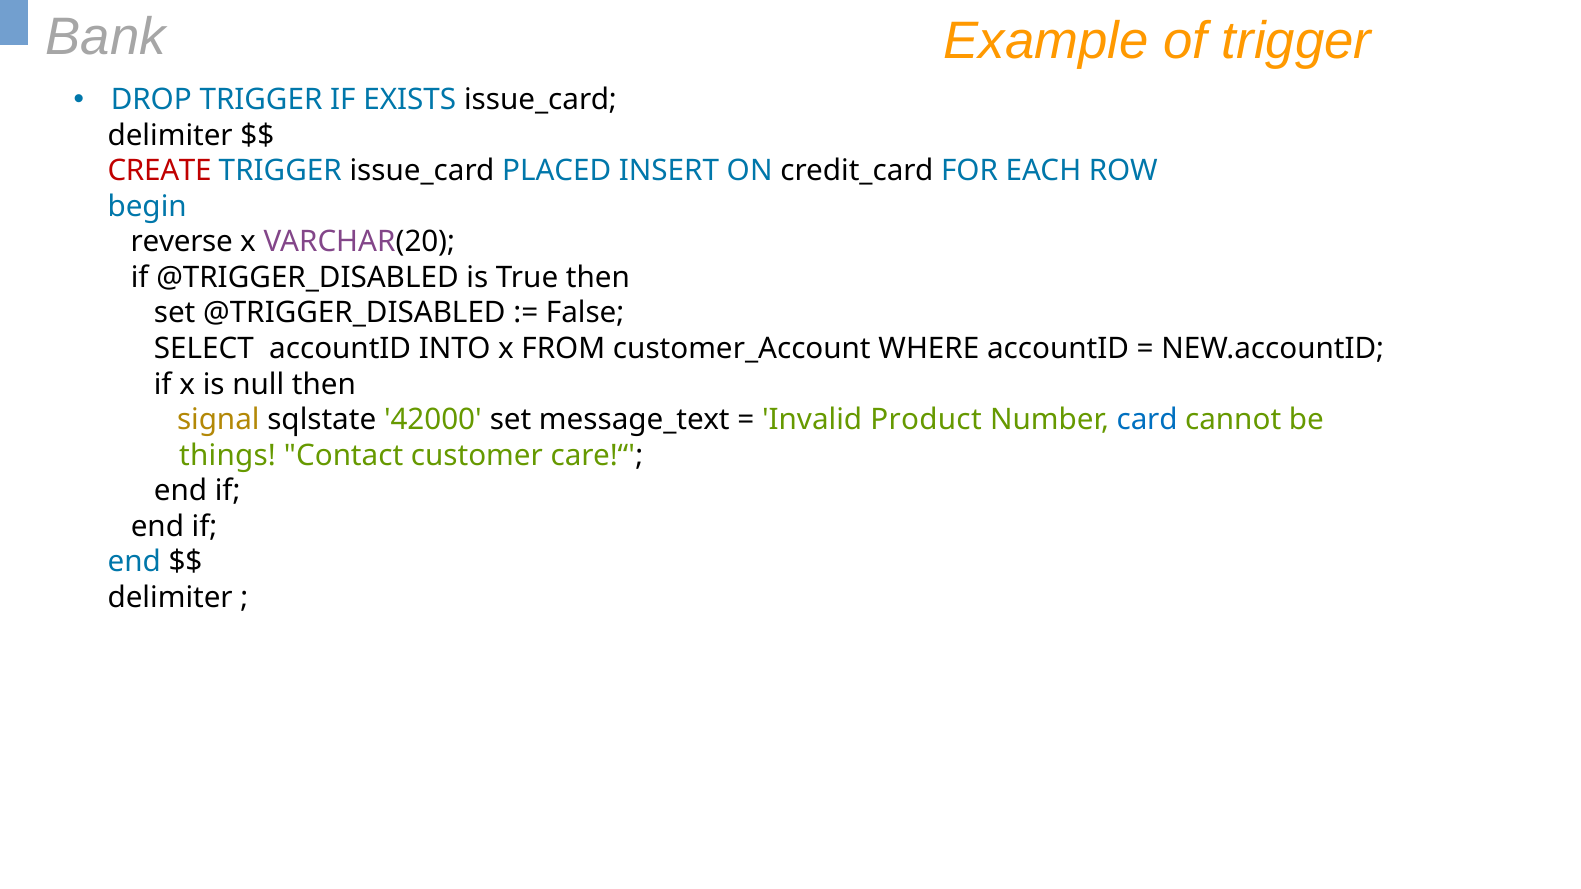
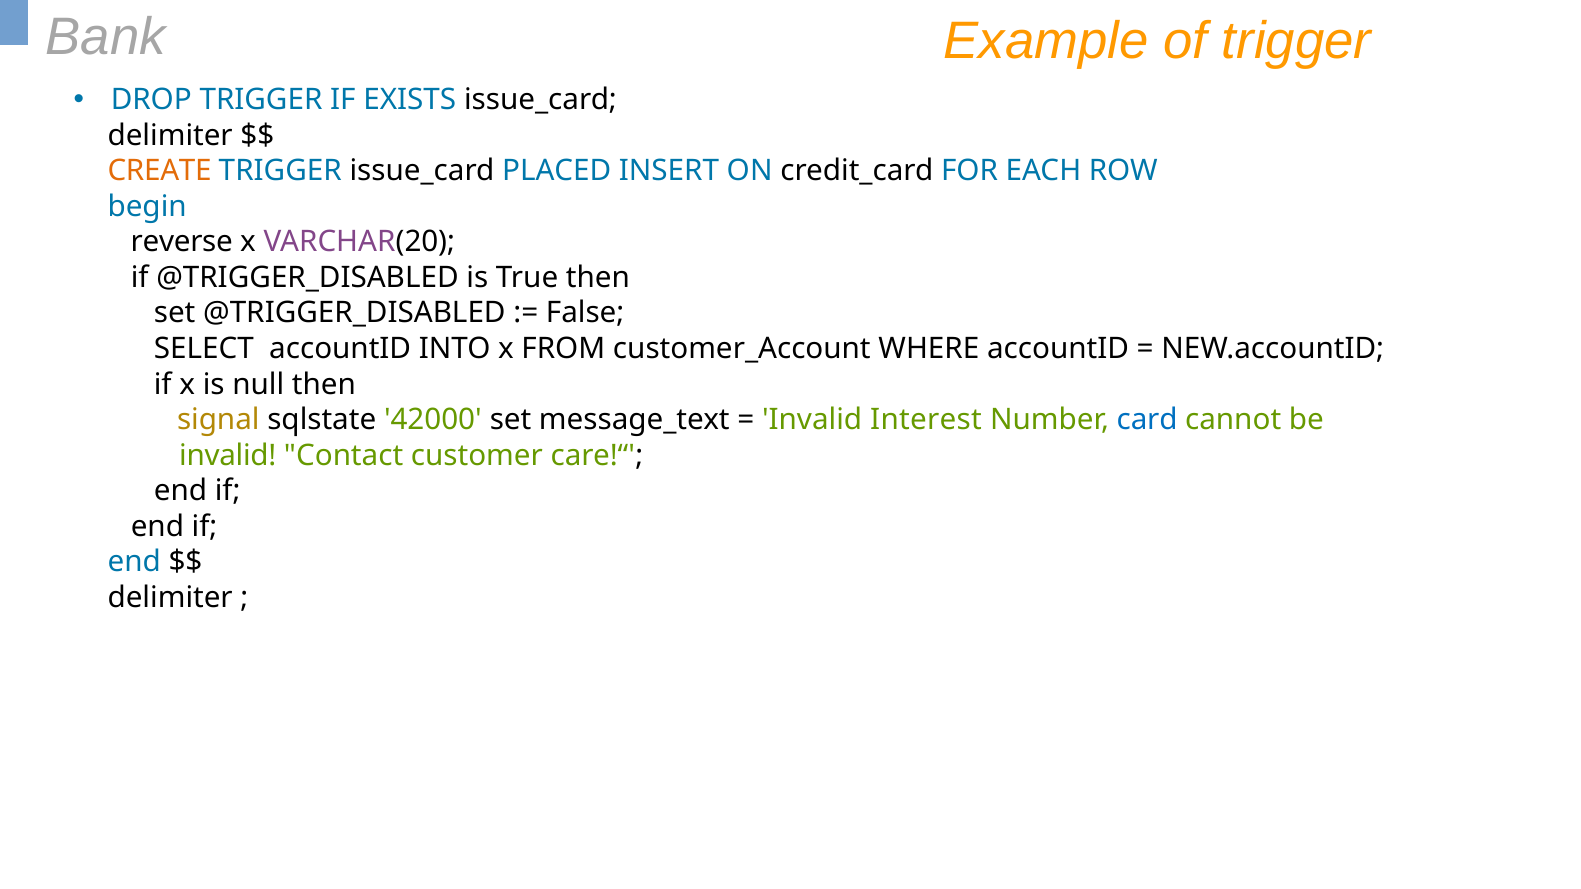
CREATE colour: red -> orange
Product: Product -> Interest
things at (228, 456): things -> invalid
